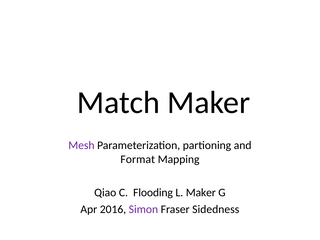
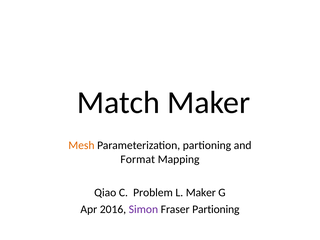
Mesh colour: purple -> orange
Flooding: Flooding -> Problem
Fraser Sidedness: Sidedness -> Partioning
